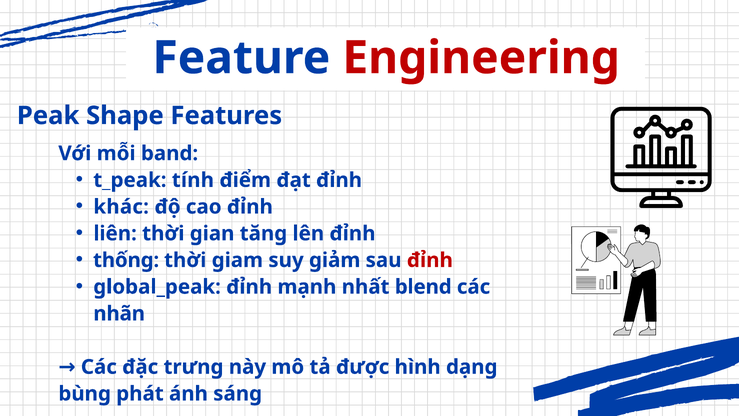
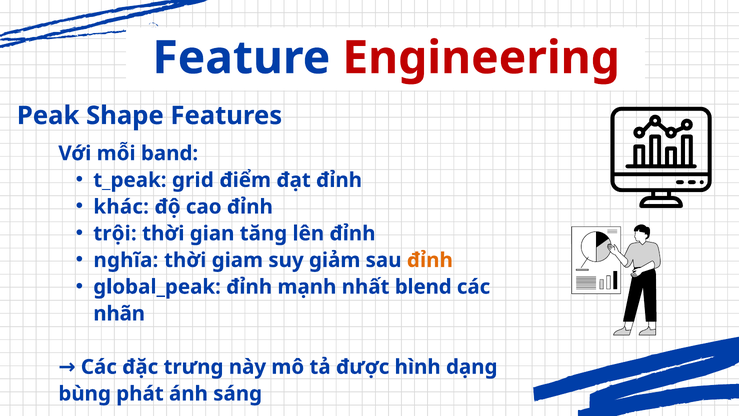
tính: tính -> grid
liên: liên -> trội
thống: thống -> nghĩa
đỉnh at (430, 260) colour: red -> orange
